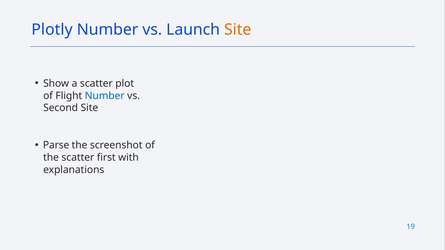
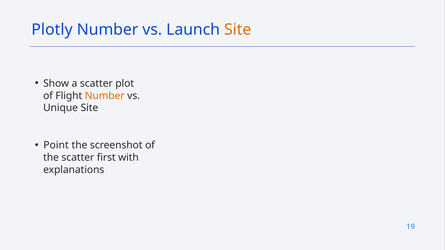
Number at (105, 96) colour: blue -> orange
Second: Second -> Unique
Parse: Parse -> Point
